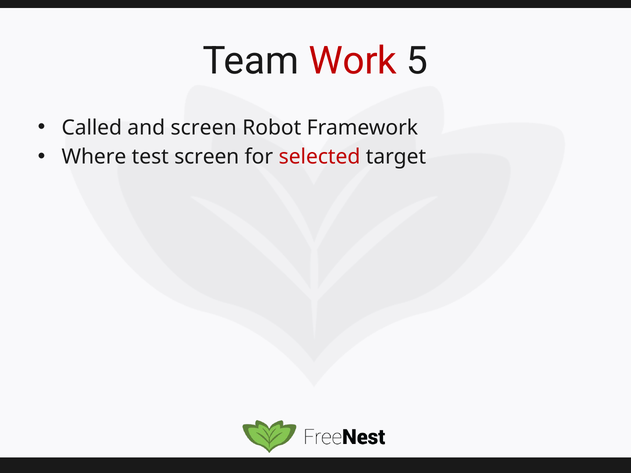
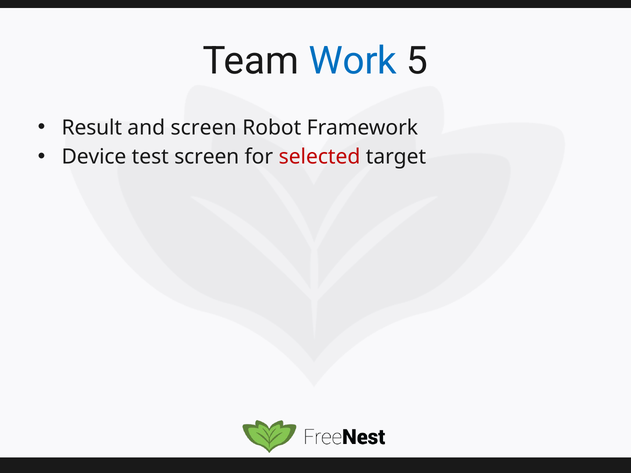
Work colour: red -> blue
Called: Called -> Result
Where: Where -> Device
